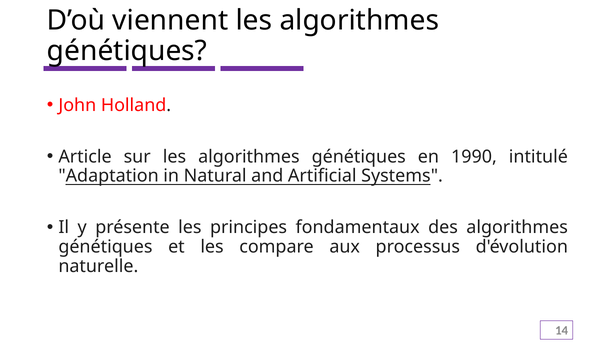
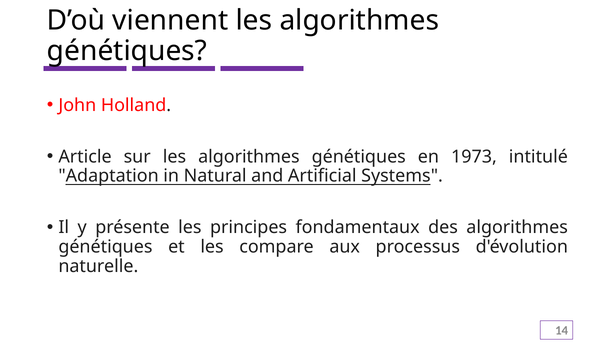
1990: 1990 -> 1973
